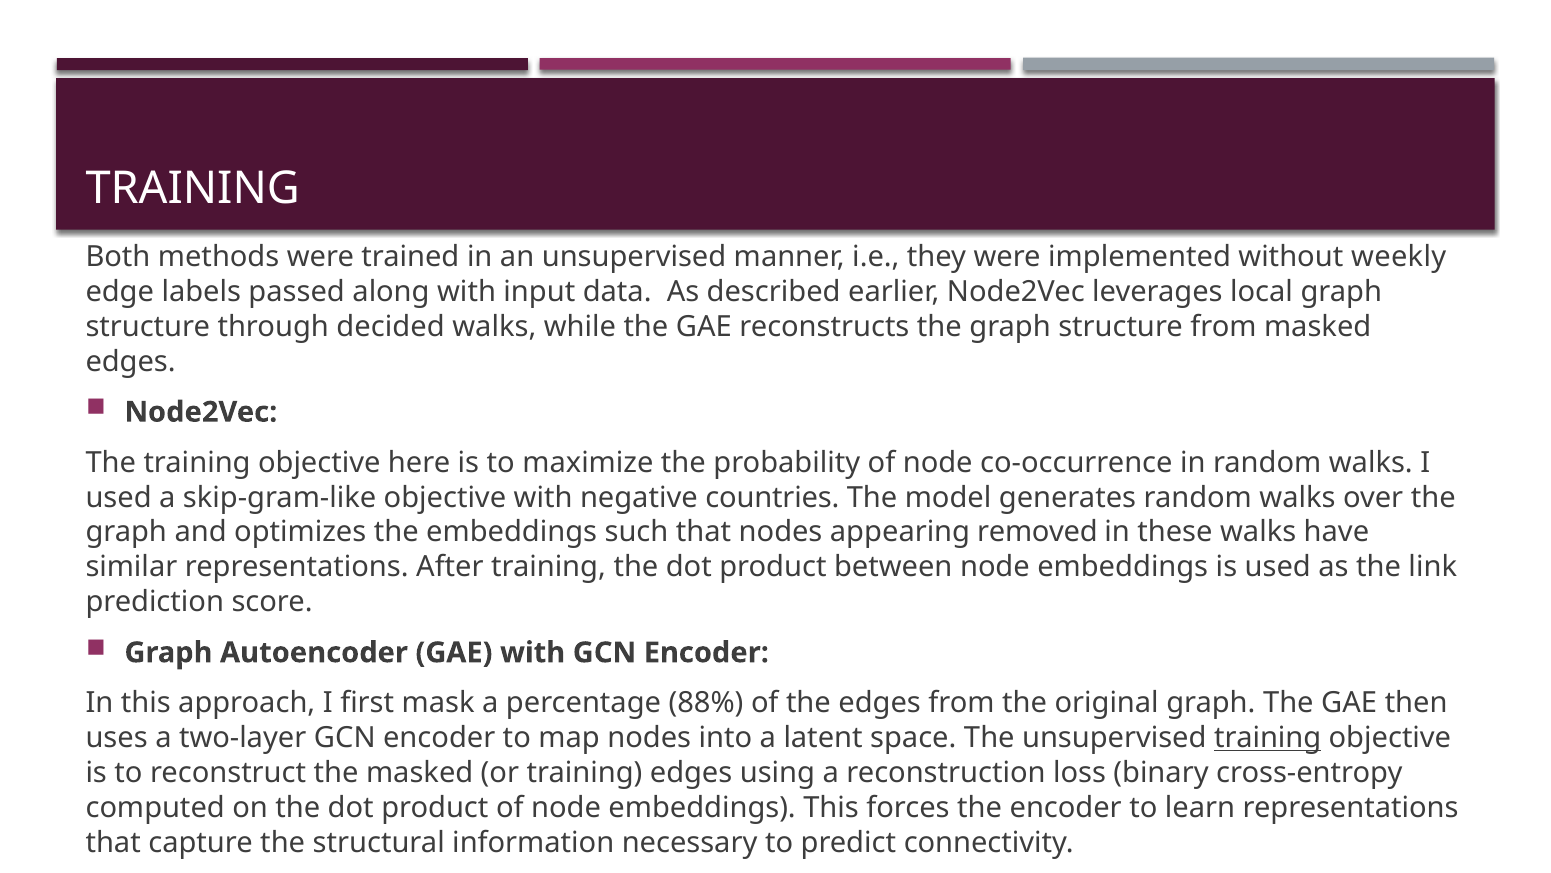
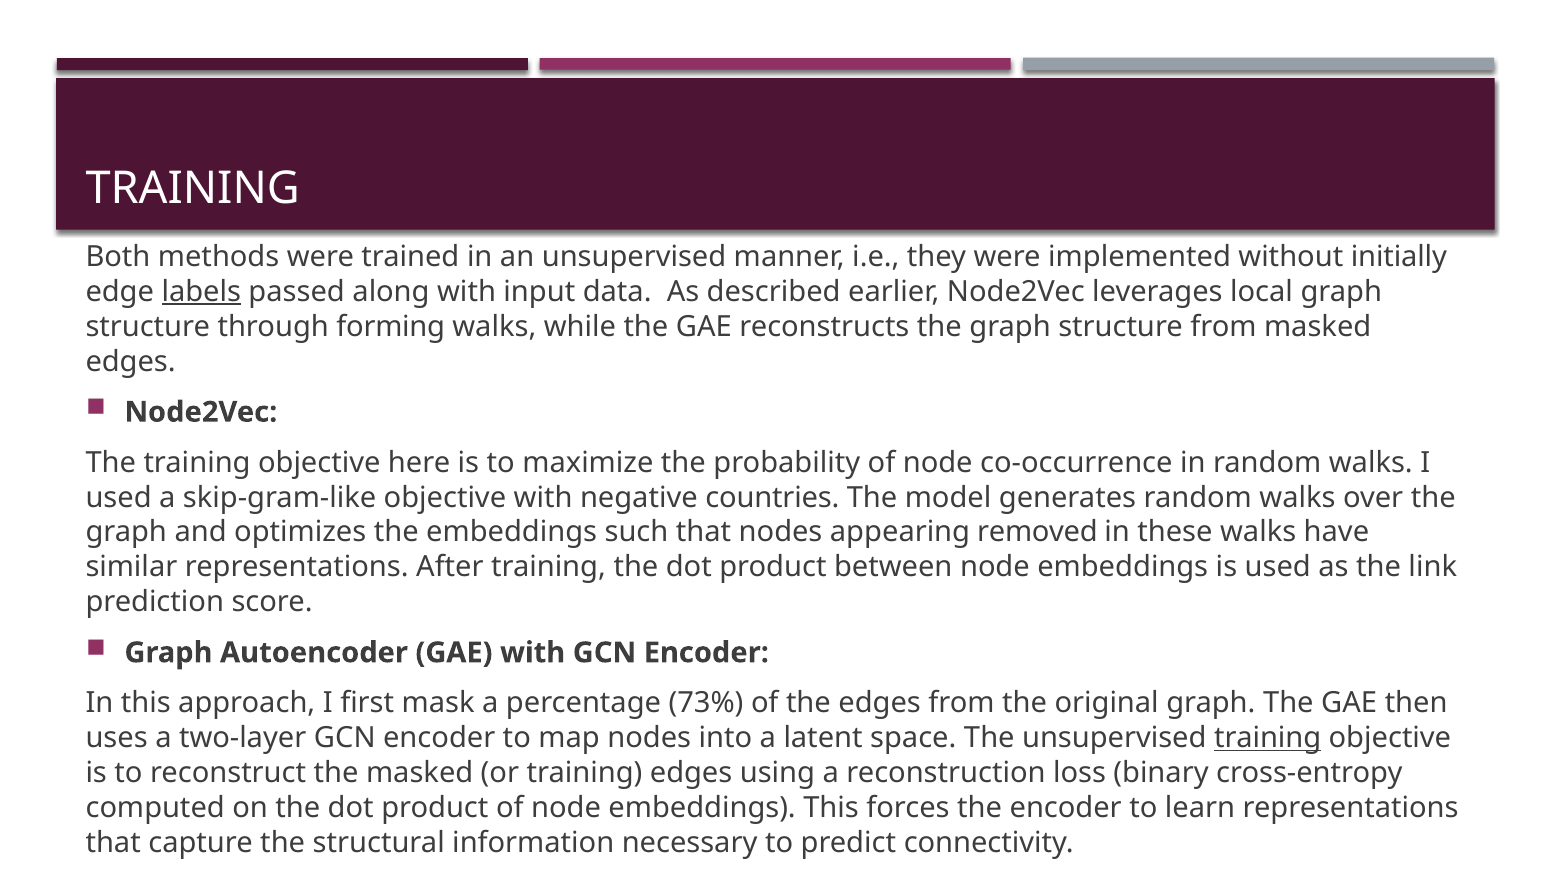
weekly: weekly -> initially
labels underline: none -> present
decided: decided -> forming
88%: 88% -> 73%
